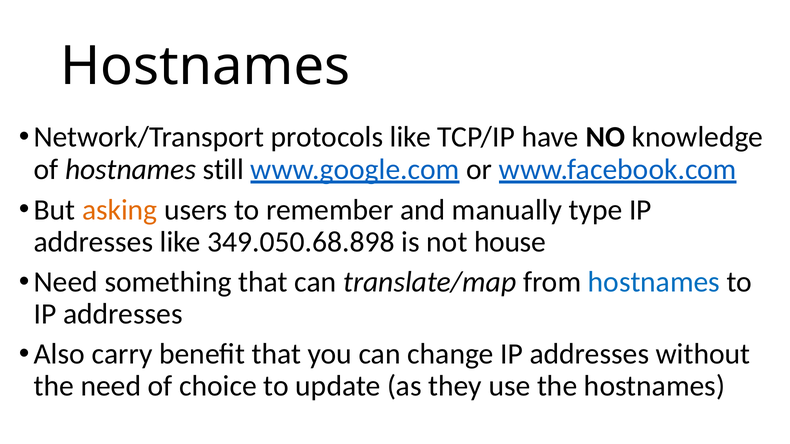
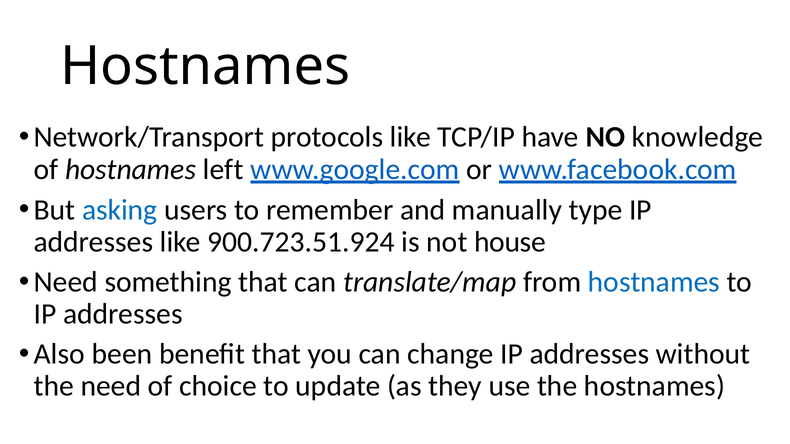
still: still -> left
asking colour: orange -> blue
349.050.68.898: 349.050.68.898 -> 900.723.51.924
carry: carry -> been
